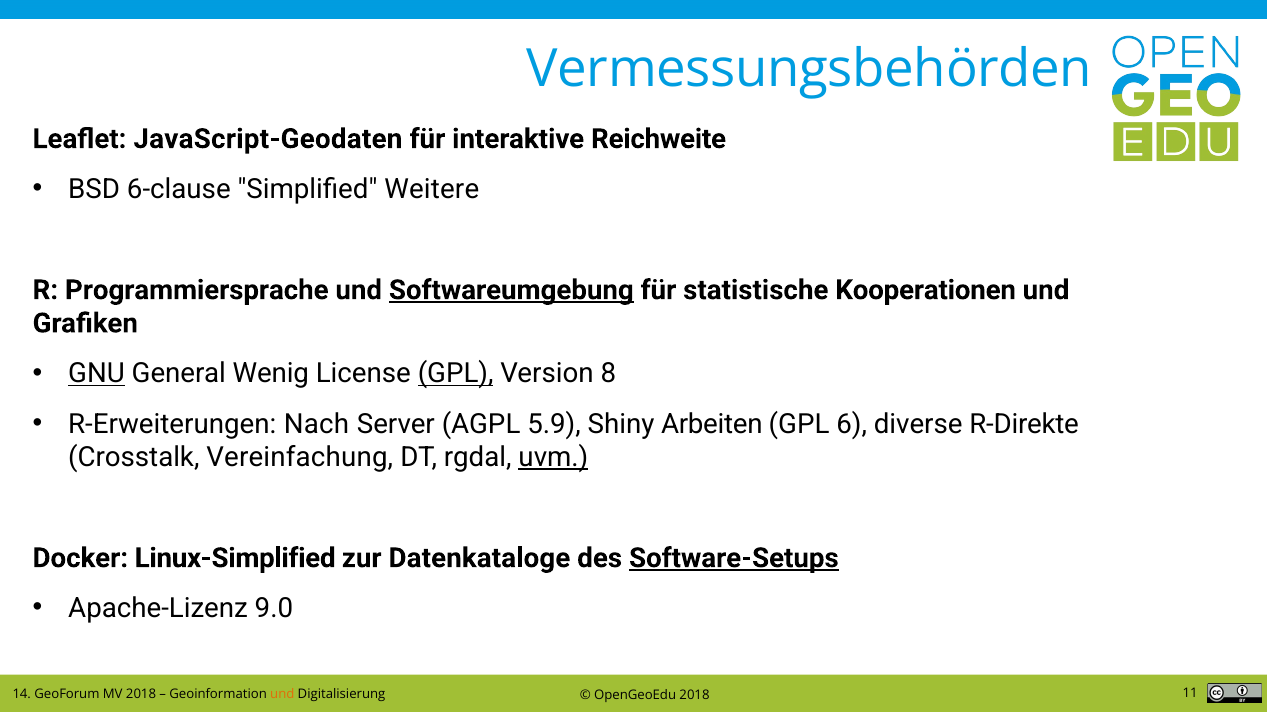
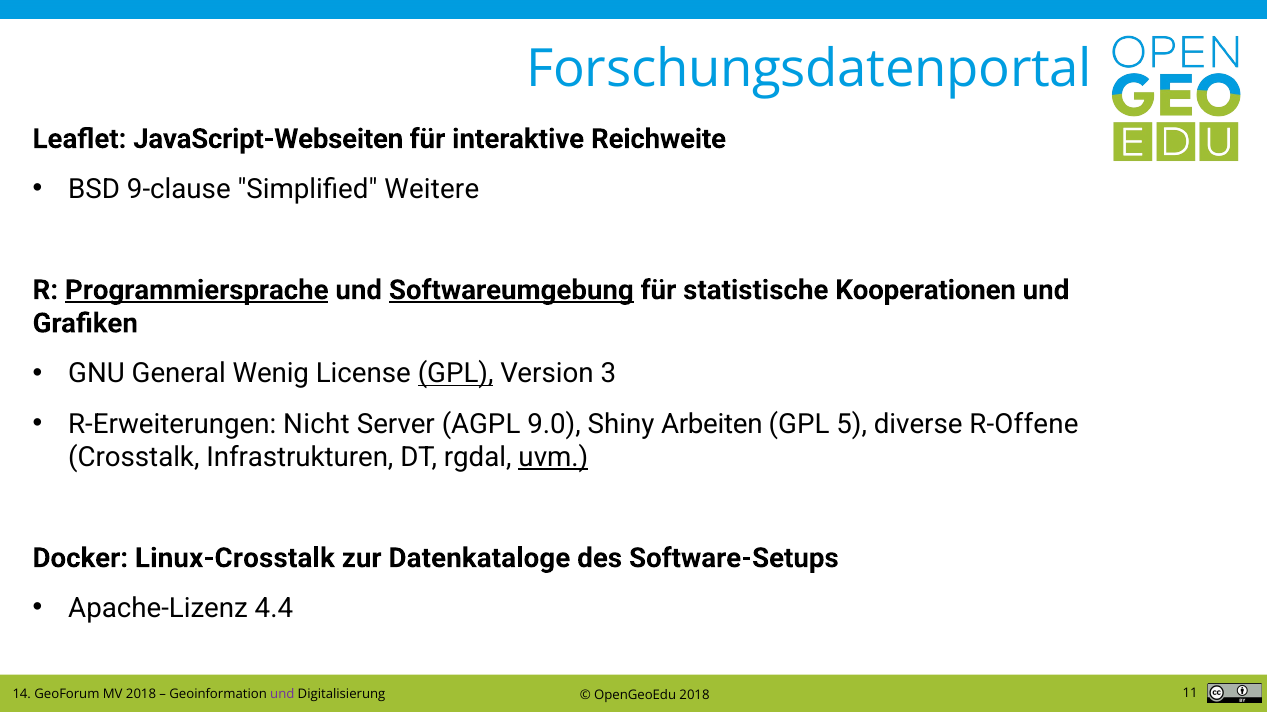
Vermessungsbehörden: Vermessungsbehörden -> Forschungsdatenportal
JavaScript-Geodaten: JavaScript-Geodaten -> JavaScript-Webseiten
6-clause: 6-clause -> 9-clause
Programmiersprache underline: none -> present
GNU underline: present -> none
8: 8 -> 3
Nach: Nach -> Nicht
5.9: 5.9 -> 9.0
6: 6 -> 5
R-Direkte: R-Direkte -> R-Offene
Vereinfachung: Vereinfachung -> Infrastrukturen
Linux-Simplified: Linux-Simplified -> Linux-Crosstalk
Software-Setups underline: present -> none
9.0: 9.0 -> 4.4
und at (282, 695) colour: orange -> purple
